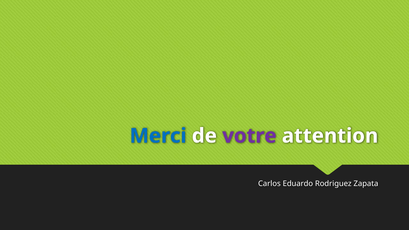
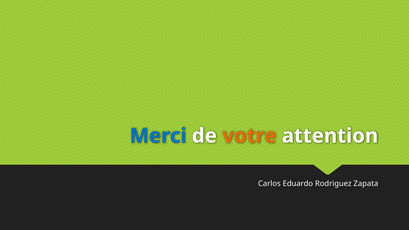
votre colour: purple -> orange
